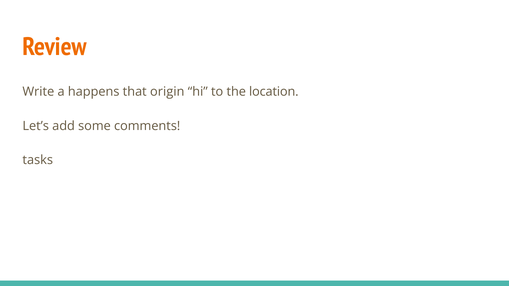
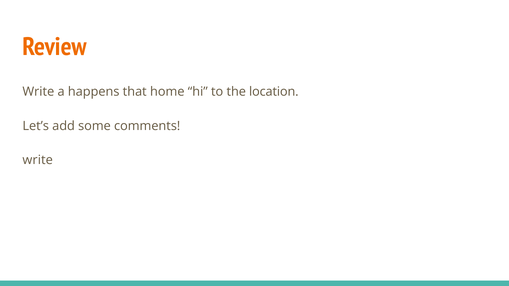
origin: origin -> home
tasks at (38, 160): tasks -> write
